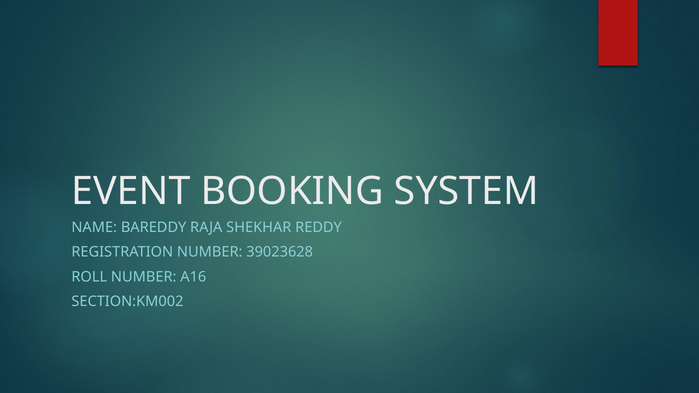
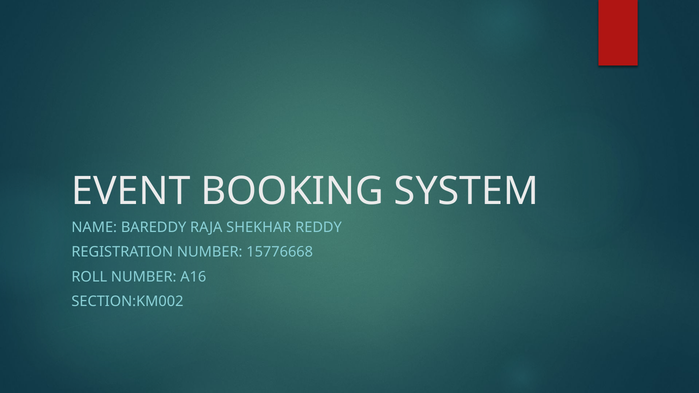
39023628: 39023628 -> 15776668
